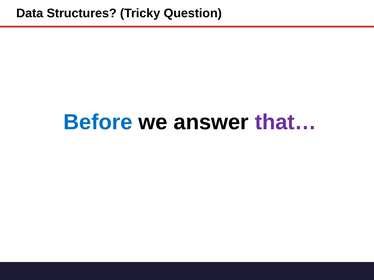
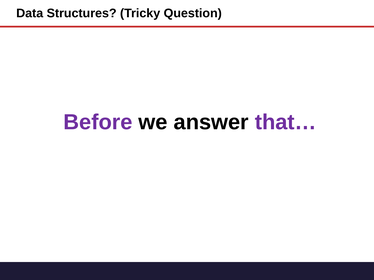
Before colour: blue -> purple
